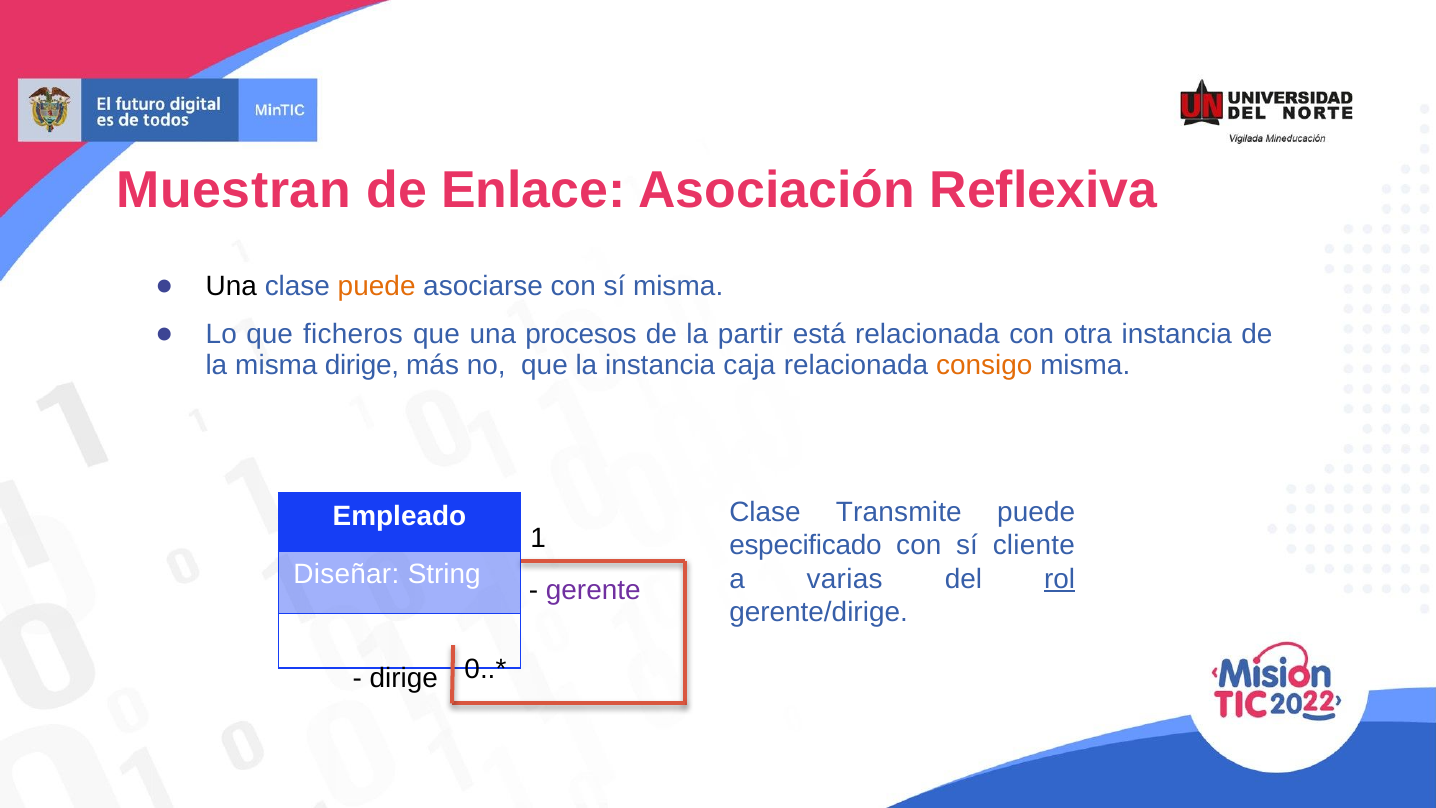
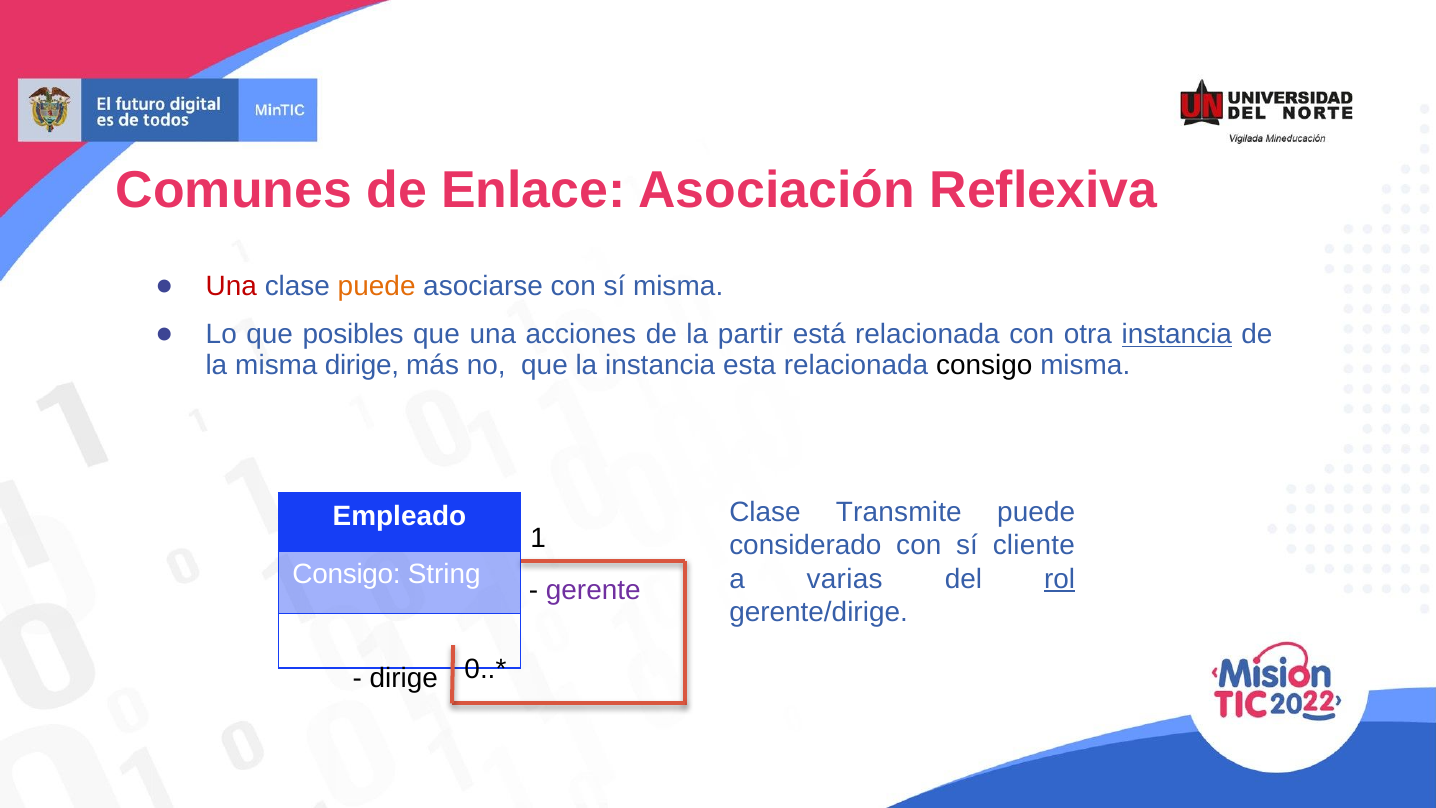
Muestran: Muestran -> Comunes
Una at (231, 286) colour: black -> red
ficheros: ficheros -> posibles
procesos: procesos -> acciones
instancia at (1177, 335) underline: none -> present
caja: caja -> esta
consigo at (984, 365) colour: orange -> black
especificado: especificado -> considerado
Diseñar at (346, 574): Diseñar -> Consigo
